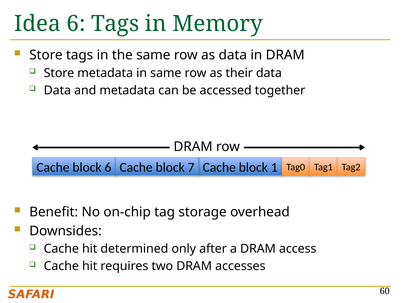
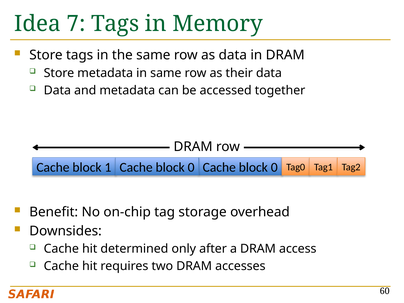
Idea 6: 6 -> 7
block 6: 6 -> 1
7 at (191, 167): 7 -> 0
1 at (274, 167): 1 -> 0
